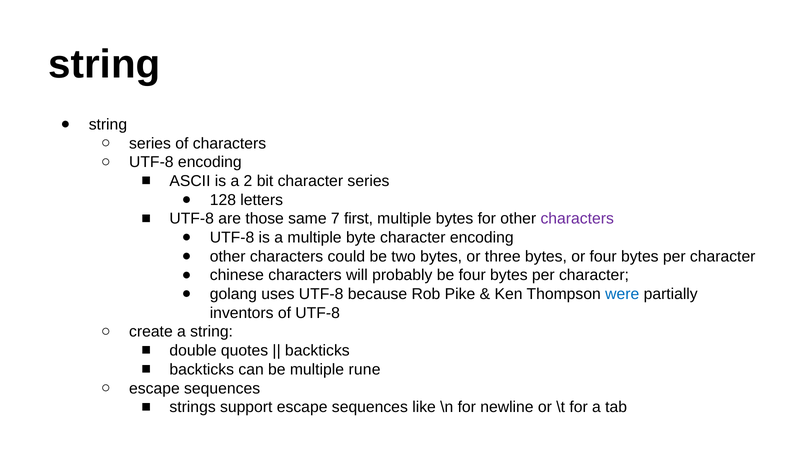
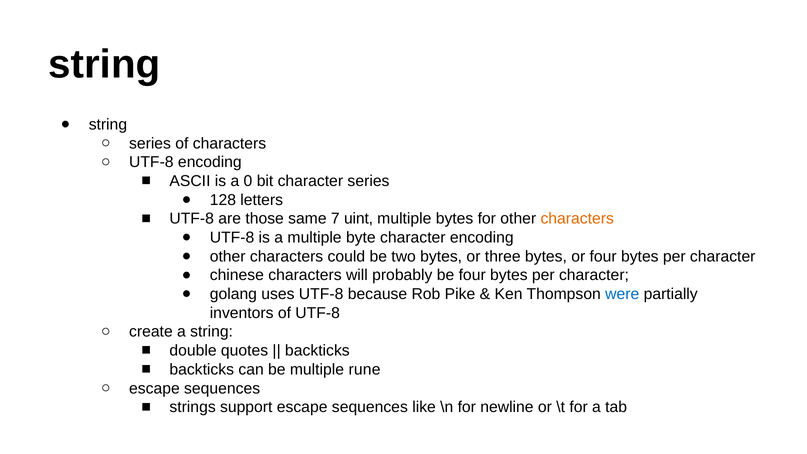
2: 2 -> 0
first: first -> uint
characters at (577, 219) colour: purple -> orange
